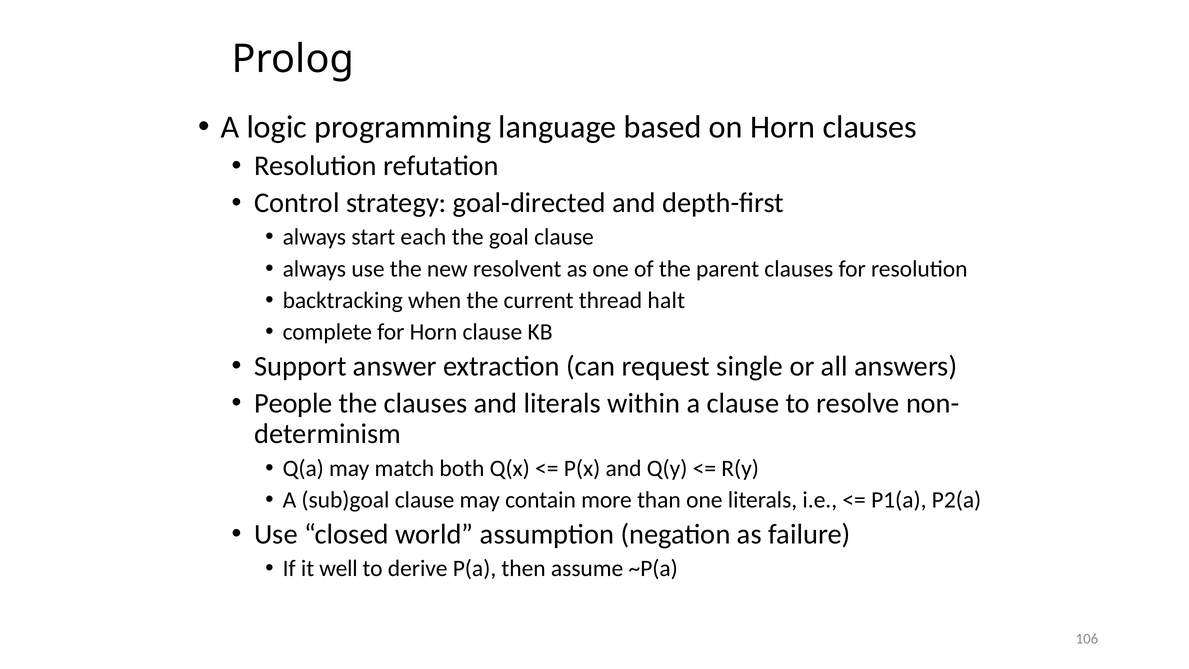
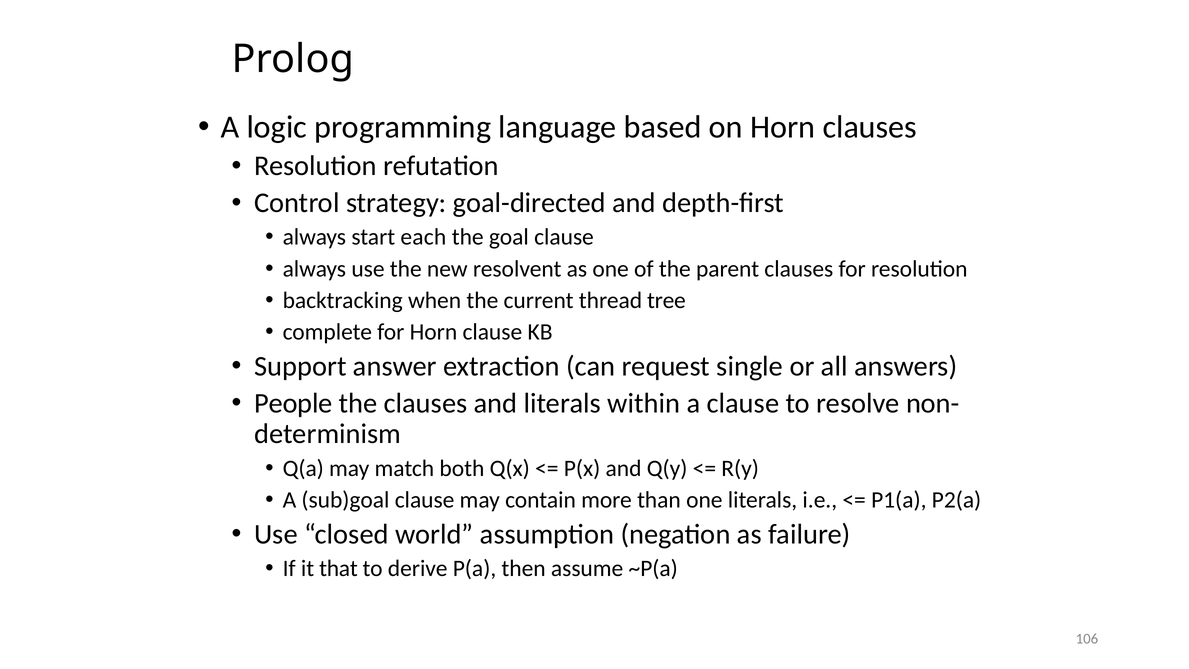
halt: halt -> tree
well: well -> that
